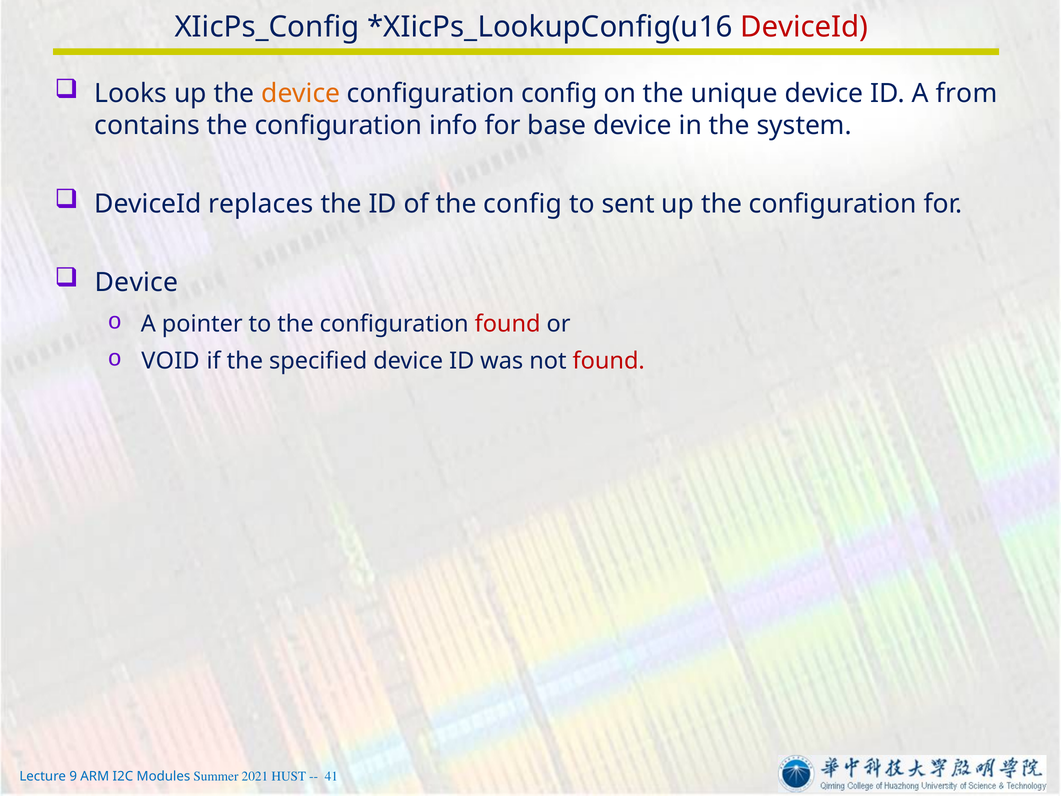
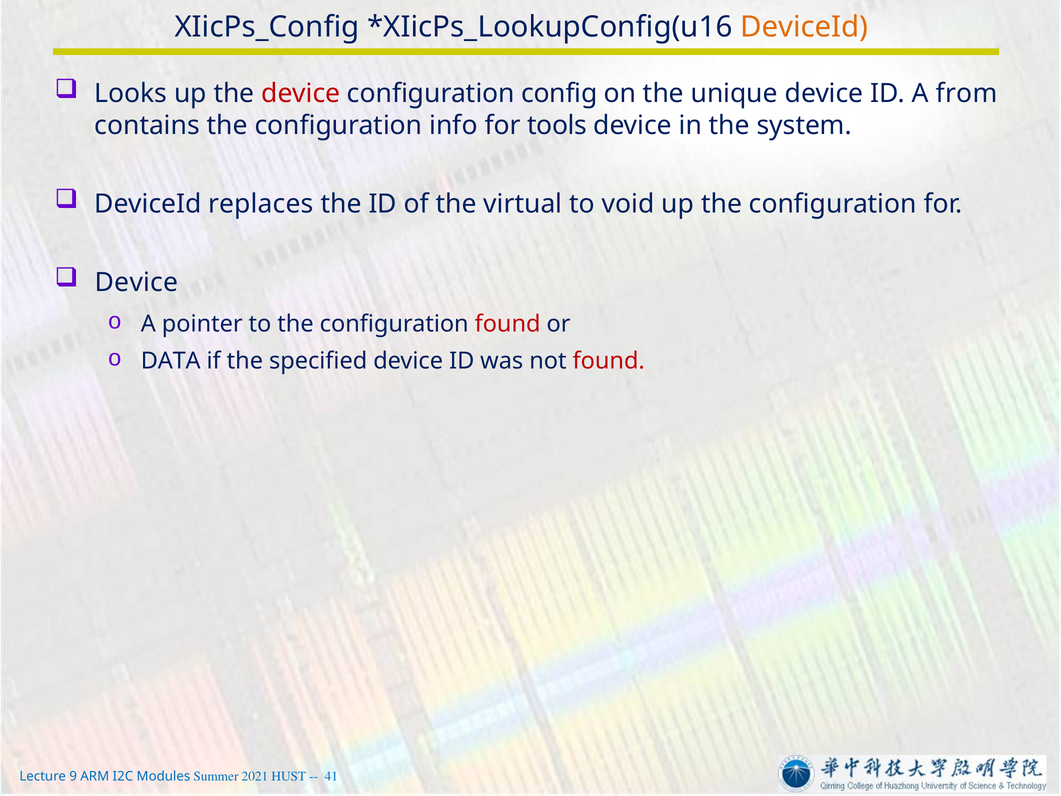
DeviceId at (804, 27) colour: red -> orange
device at (301, 94) colour: orange -> red
base: base -> tools
the config: config -> virtual
sent: sent -> void
VOID: VOID -> DATA
